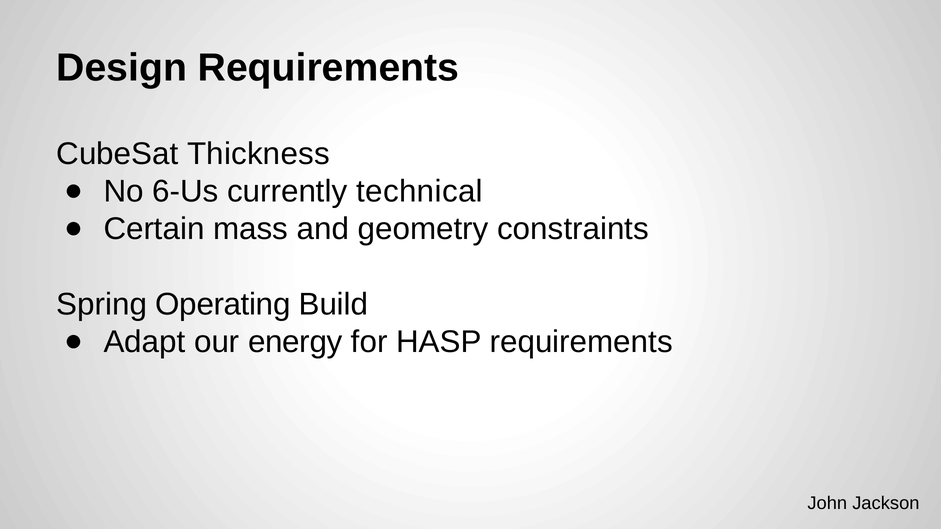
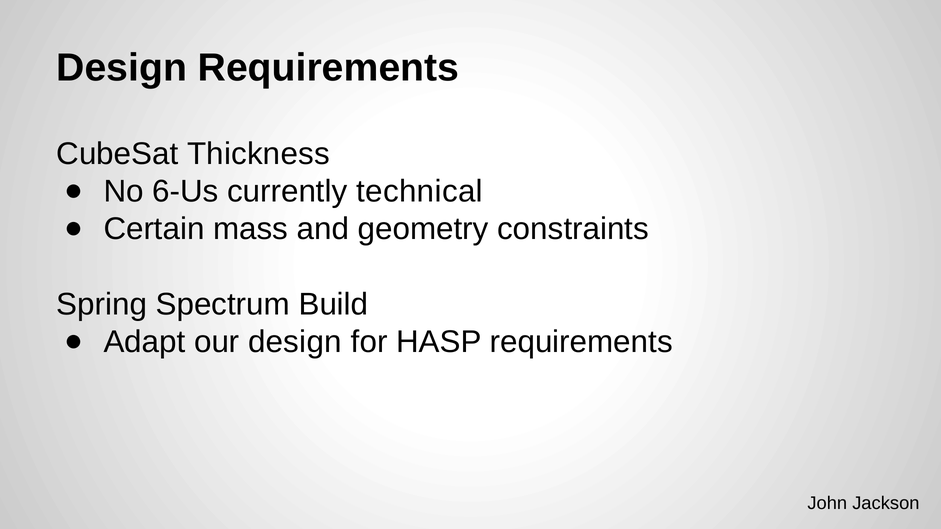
Operating: Operating -> Spectrum
our energy: energy -> design
